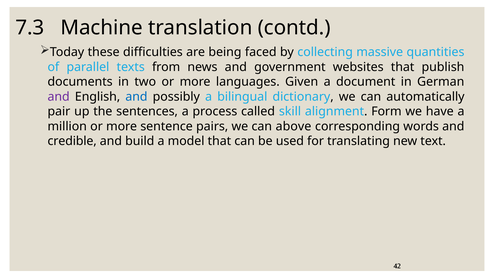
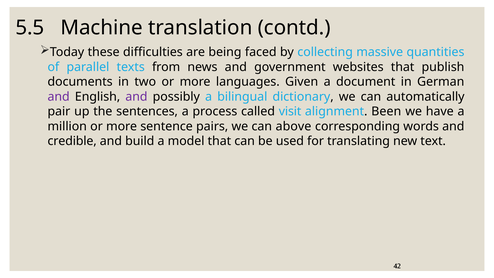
7.3: 7.3 -> 5.5
and at (136, 97) colour: blue -> purple
skill: skill -> visit
Form: Form -> Been
